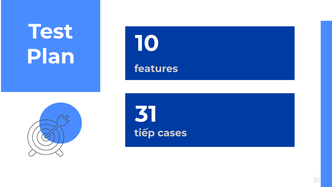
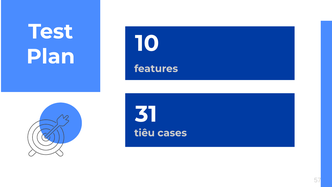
tiếp: tiếp -> tiêu
